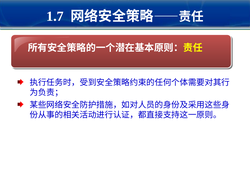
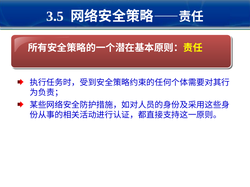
1.7: 1.7 -> 3.5
